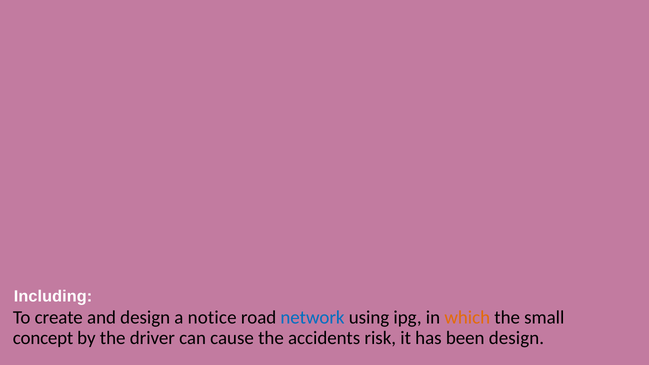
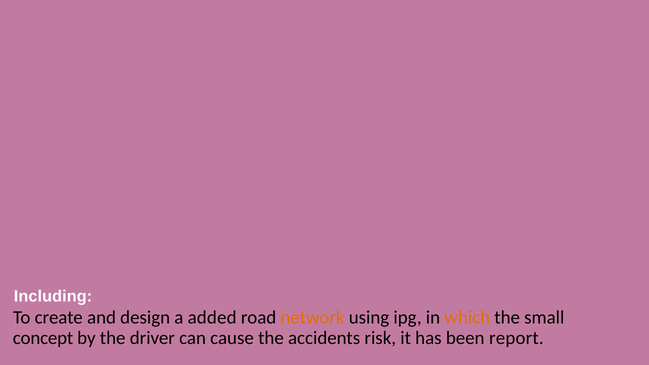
notice: notice -> added
network colour: blue -> orange
been design: design -> report
